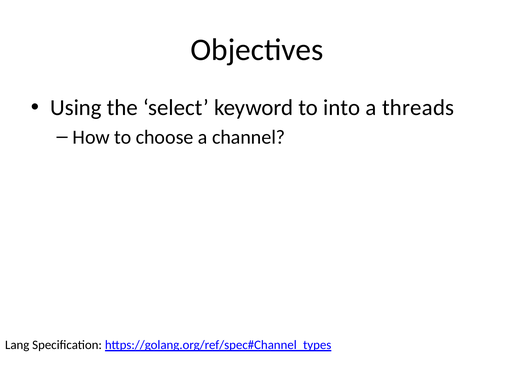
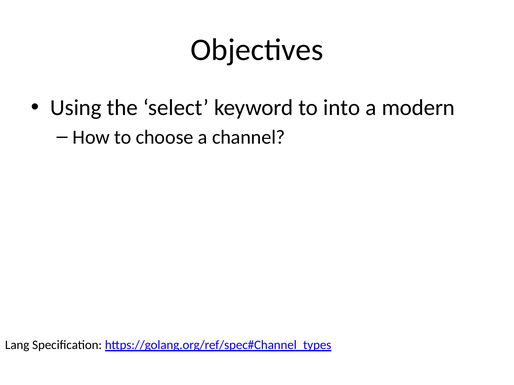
threads: threads -> modern
